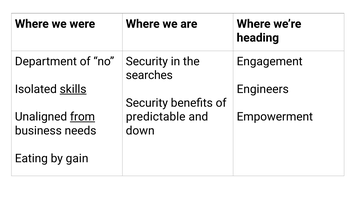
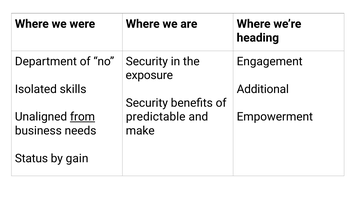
searches: searches -> exposure
skills underline: present -> none
Engineers: Engineers -> Additional
down: down -> make
Eating: Eating -> Status
